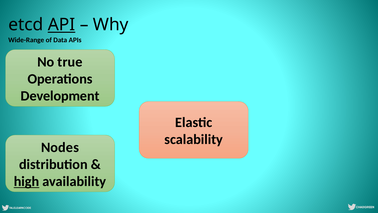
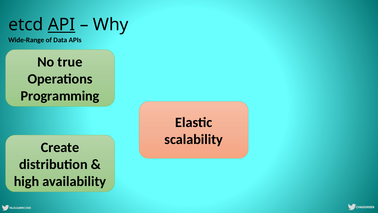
Development: Development -> Programming
Nodes: Nodes -> Create
high underline: present -> none
